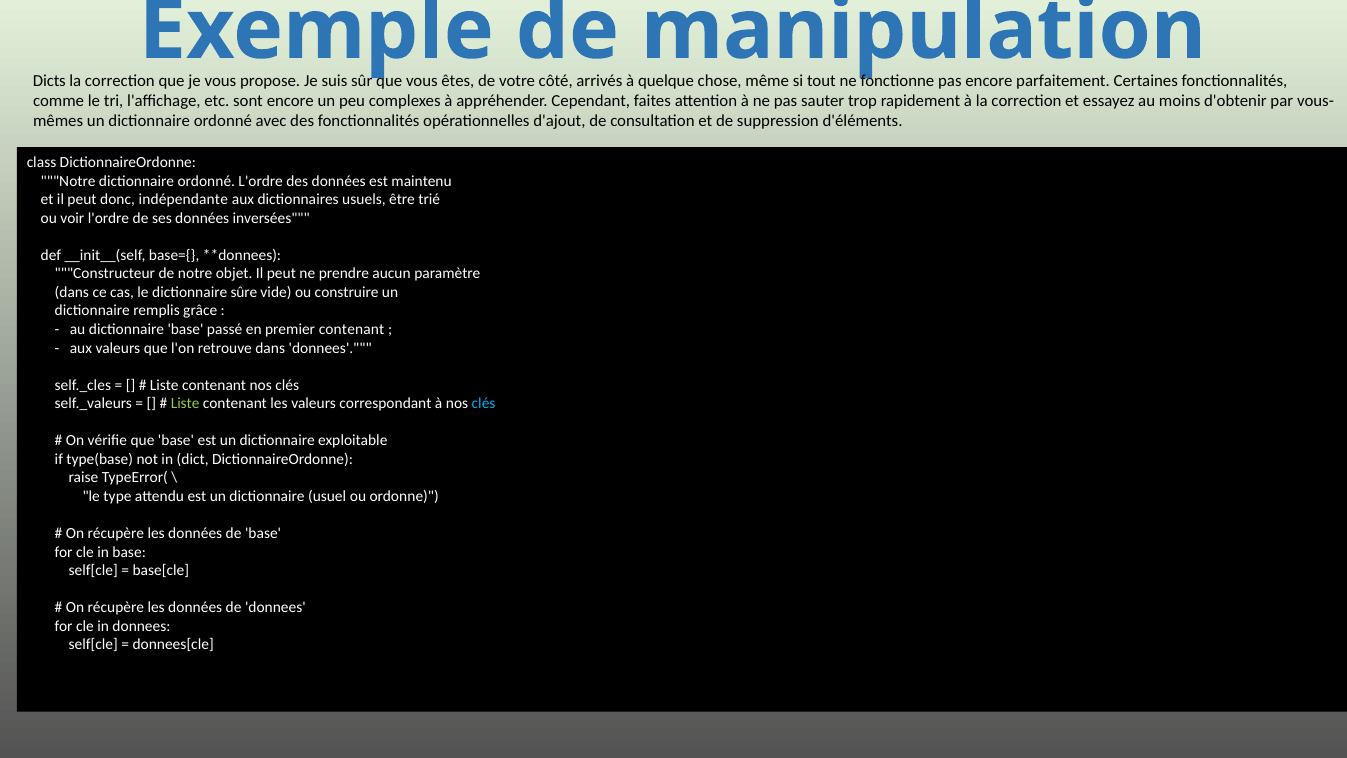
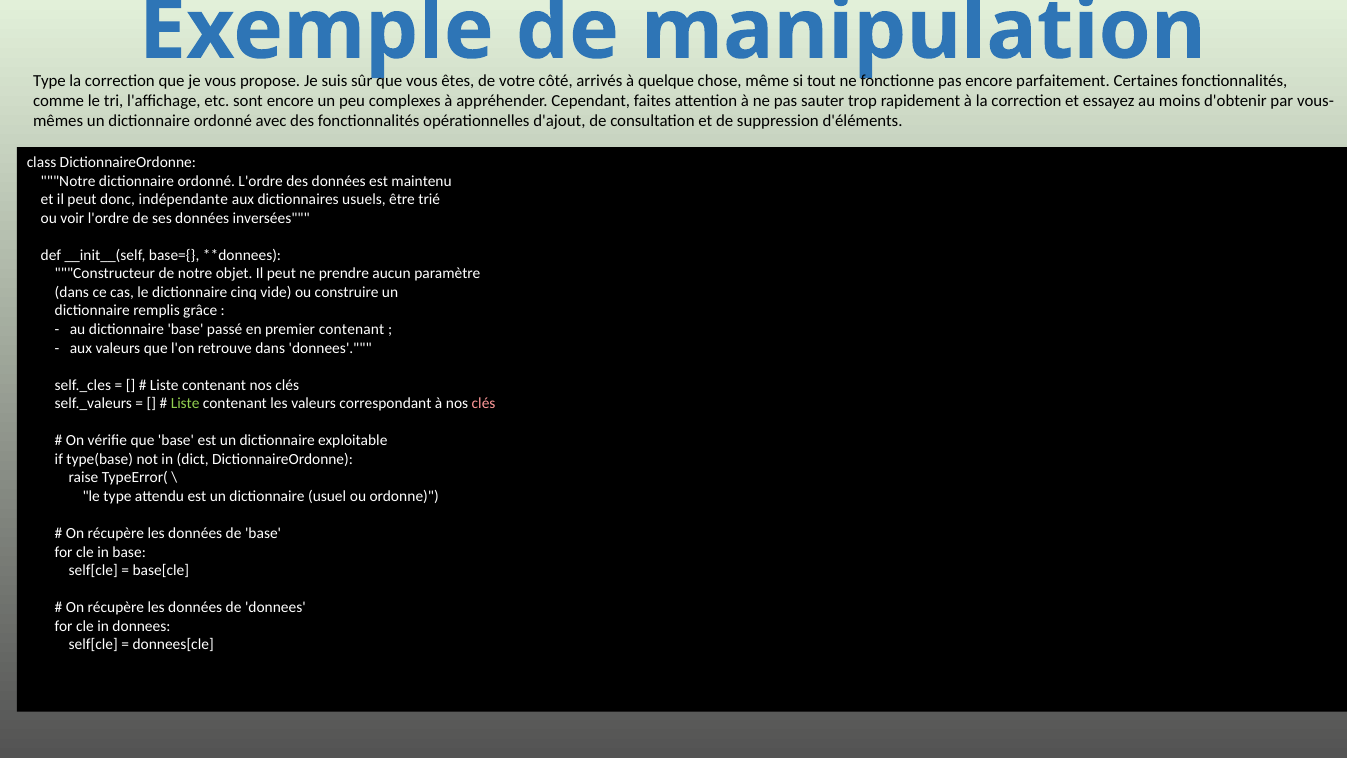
Dicts at (49, 81): Dicts -> Type
sûre: sûre -> cinq
clés at (484, 403) colour: light blue -> pink
